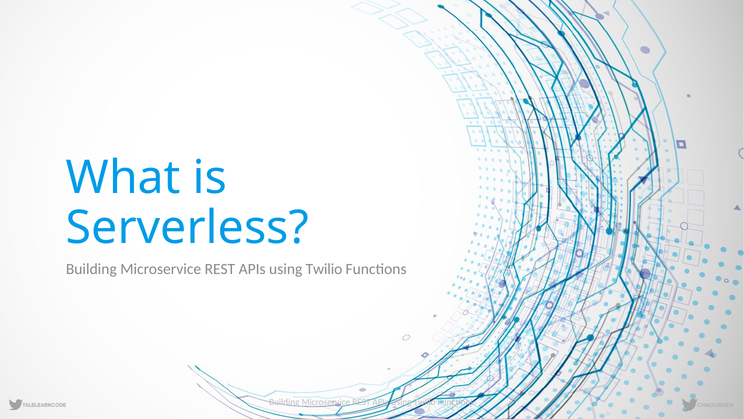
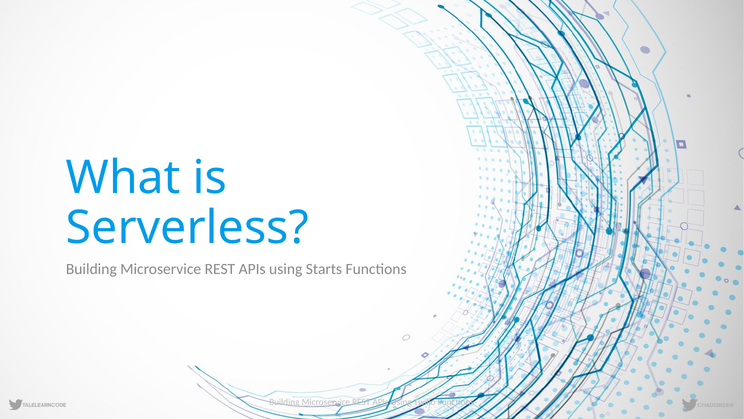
Twilio at (324, 269): Twilio -> Starts
